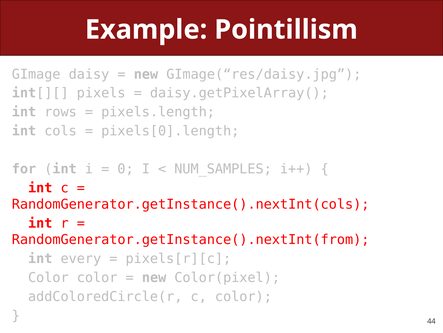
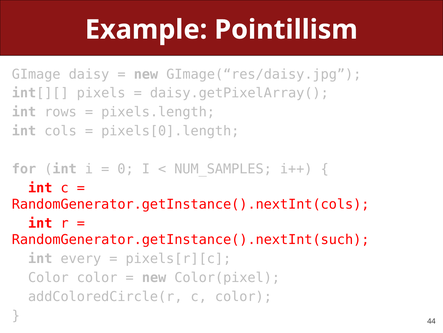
RandomGenerator.getInstance().nextInt(from: RandomGenerator.getInstance().nextInt(from -> RandomGenerator.getInstance().nextInt(such
